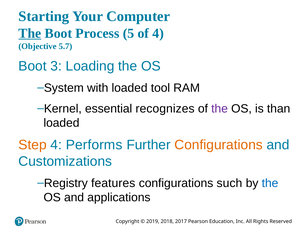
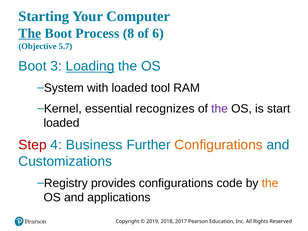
5: 5 -> 8
of 4: 4 -> 6
Loading underline: none -> present
than: than -> start
Step colour: orange -> red
Performs: Performs -> Business
features: features -> provides
such: such -> code
the at (270, 183) colour: blue -> orange
